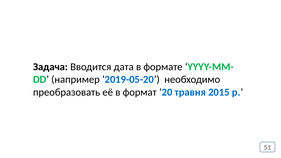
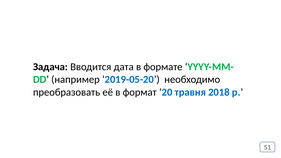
2015: 2015 -> 2018
